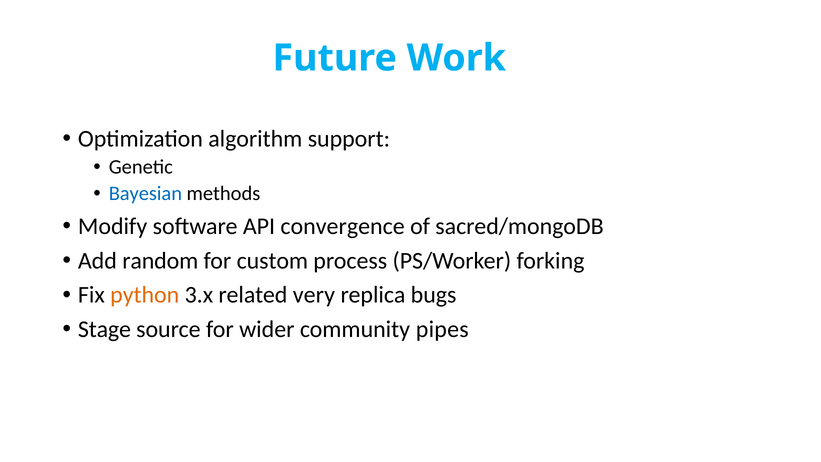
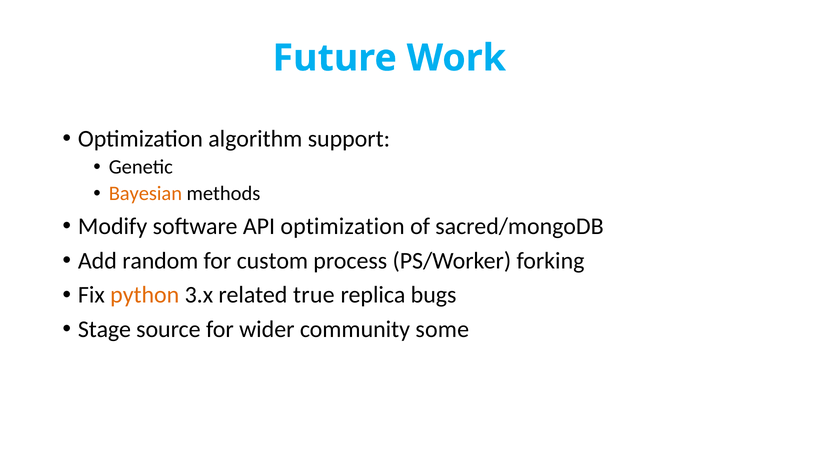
Bayesian colour: blue -> orange
API convergence: convergence -> optimization
very: very -> true
pipes: pipes -> some
